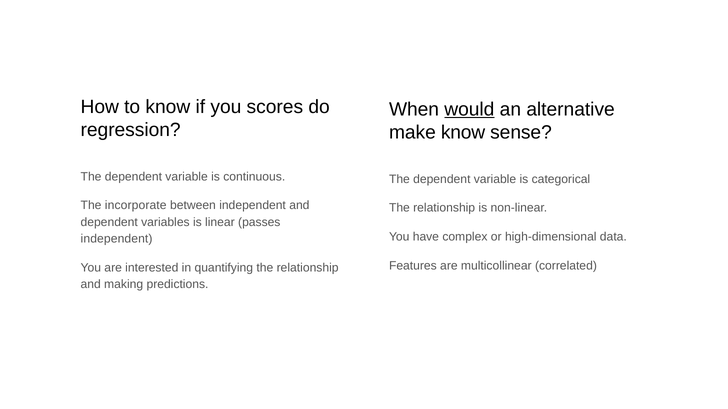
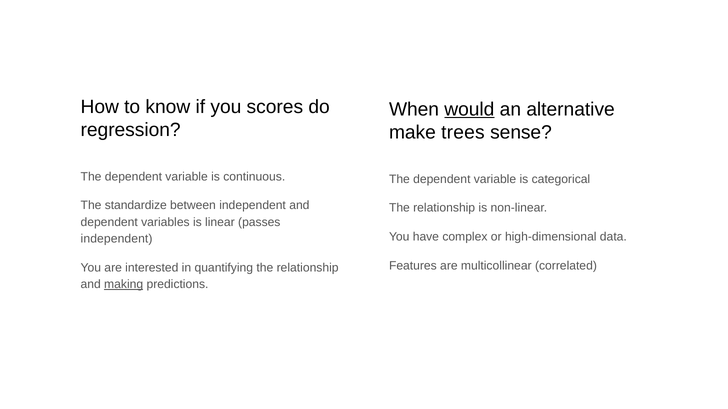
make know: know -> trees
incorporate: incorporate -> standardize
making underline: none -> present
